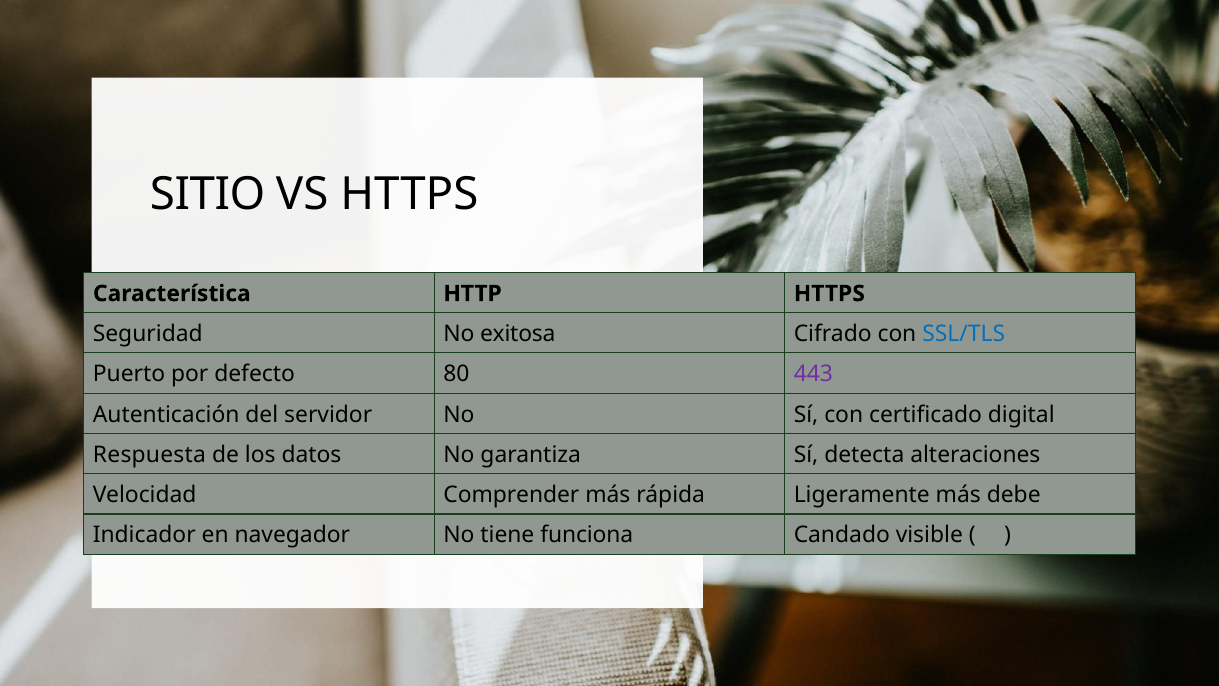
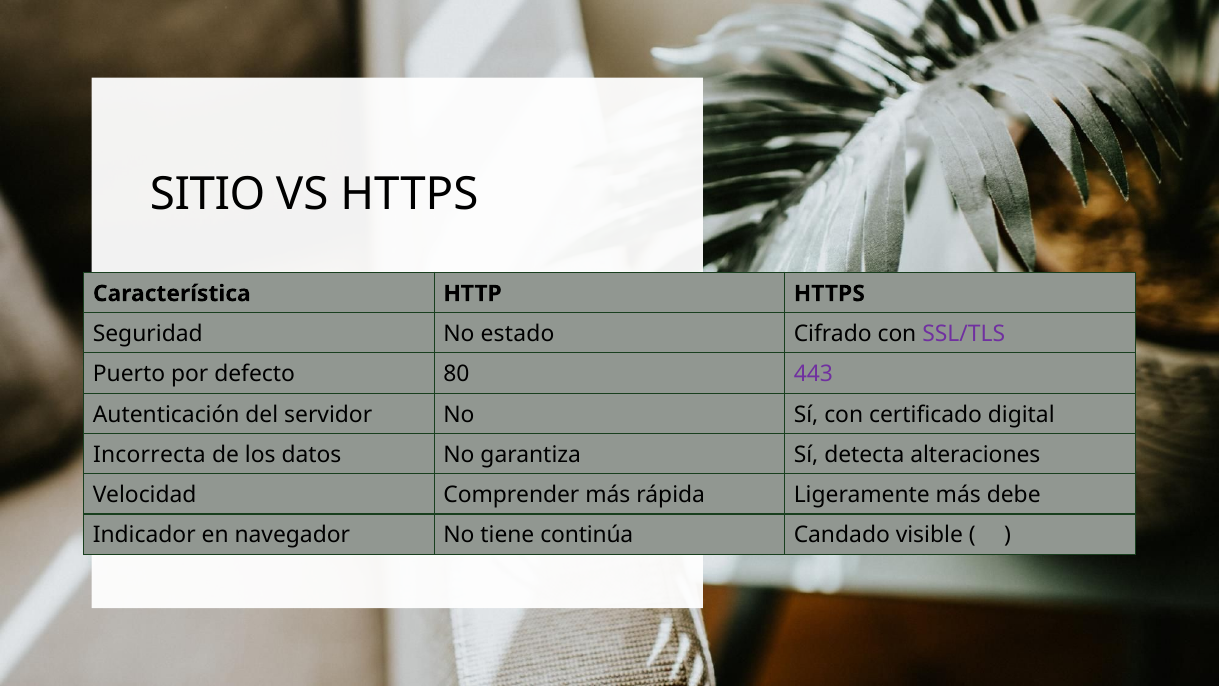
exitosa: exitosa -> estado
SSL/TLS colour: blue -> purple
Respuesta: Respuesta -> Incorrecta
funciona: funciona -> continúa
